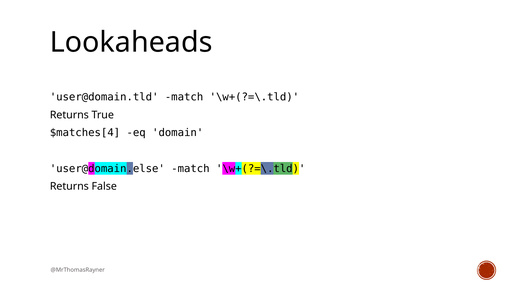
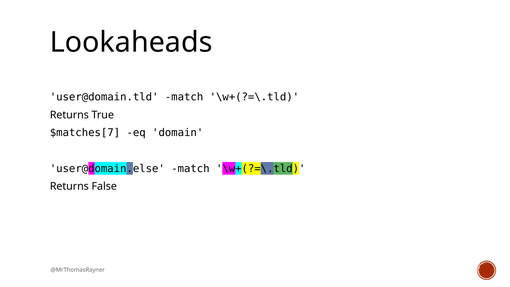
$matches[4: $matches[4 -> $matches[7
